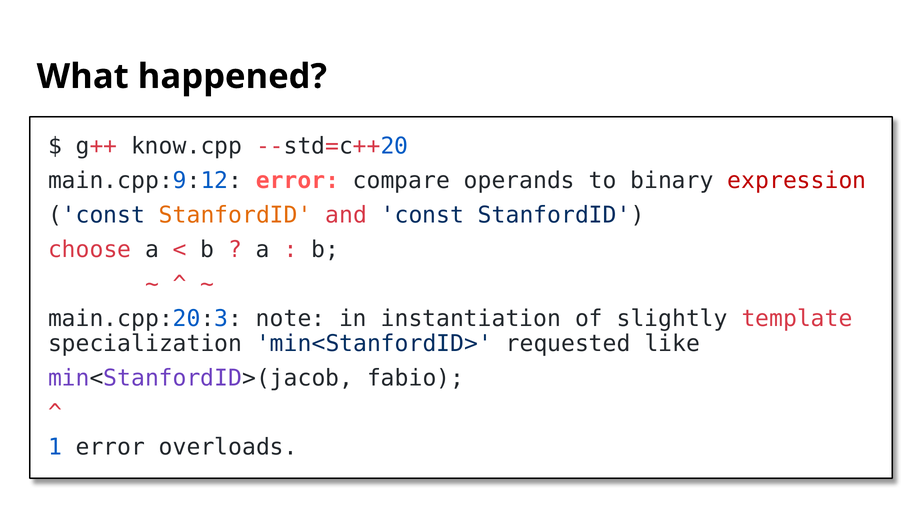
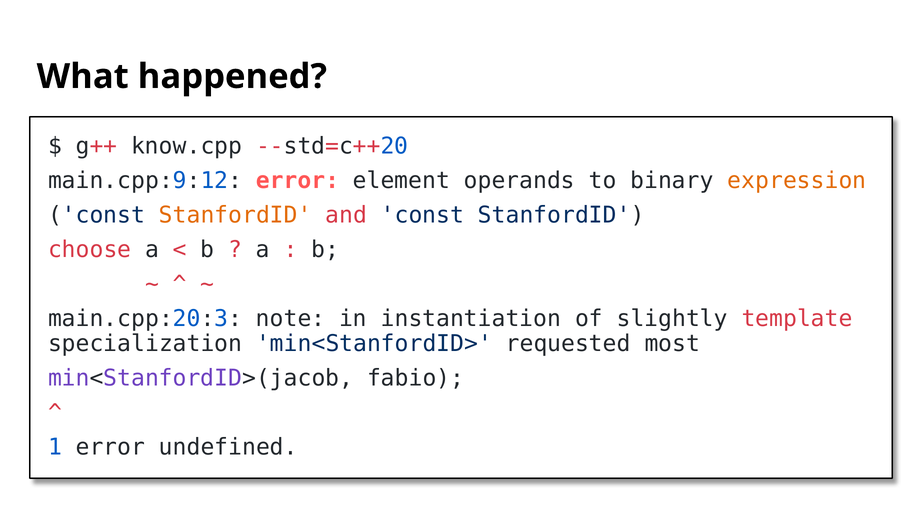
compare: compare -> element
expression colour: red -> orange
like: like -> most
overloads: overloads -> undefined
